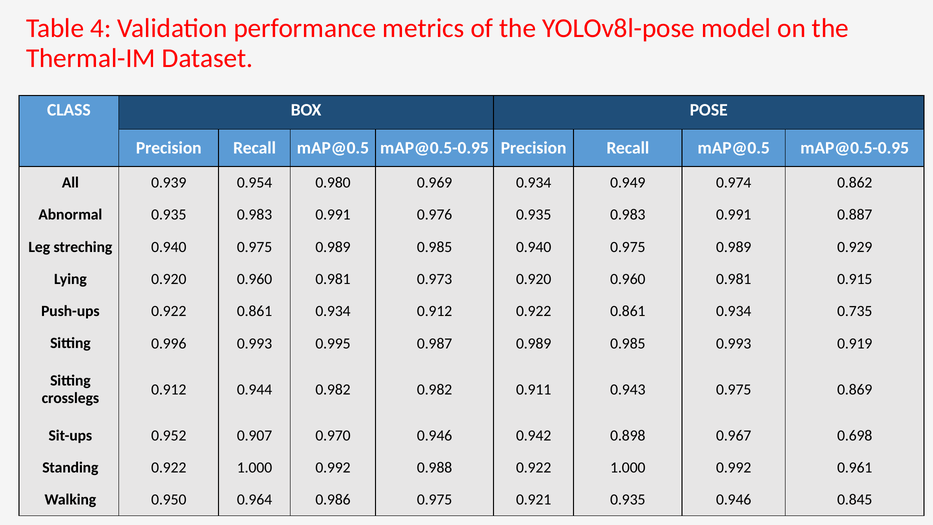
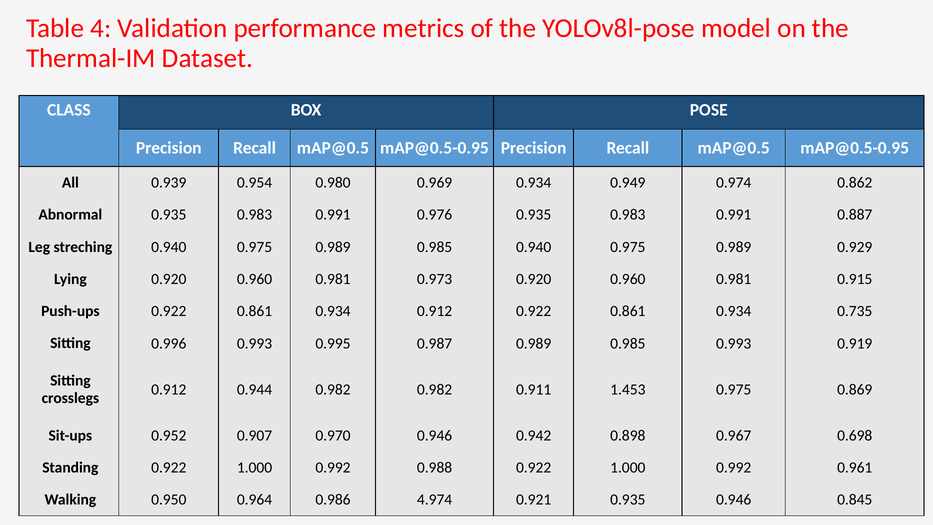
0.943: 0.943 -> 1.453
0.986 0.975: 0.975 -> 4.974
